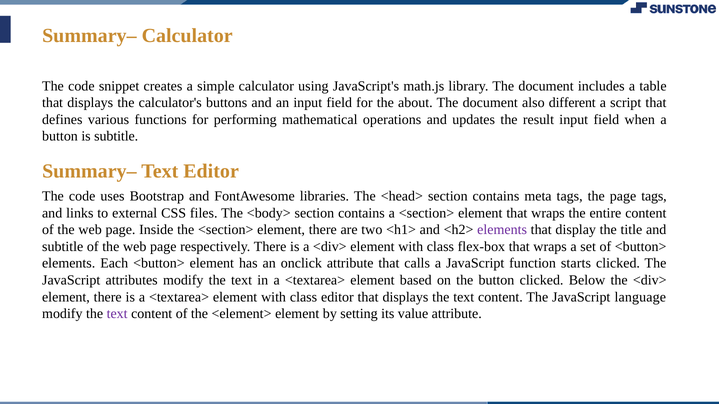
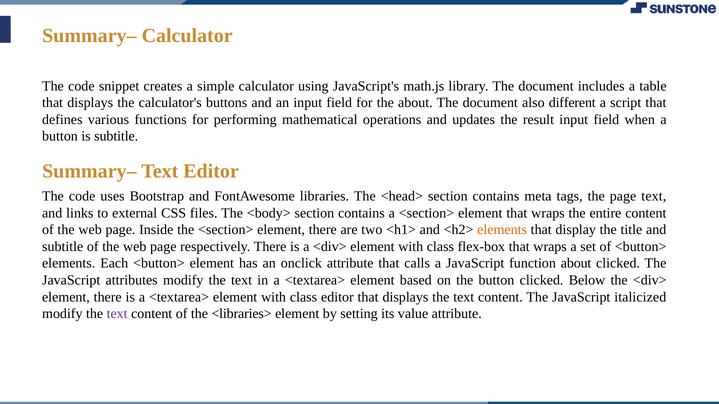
page tags: tags -> text
elements at (502, 230) colour: purple -> orange
function starts: starts -> about
language: language -> italicized
<element>: <element> -> <libraries>
